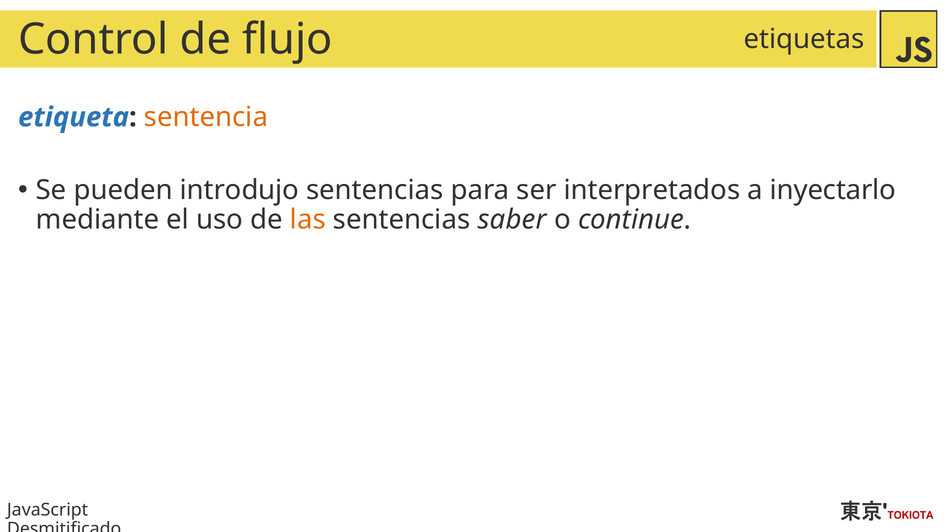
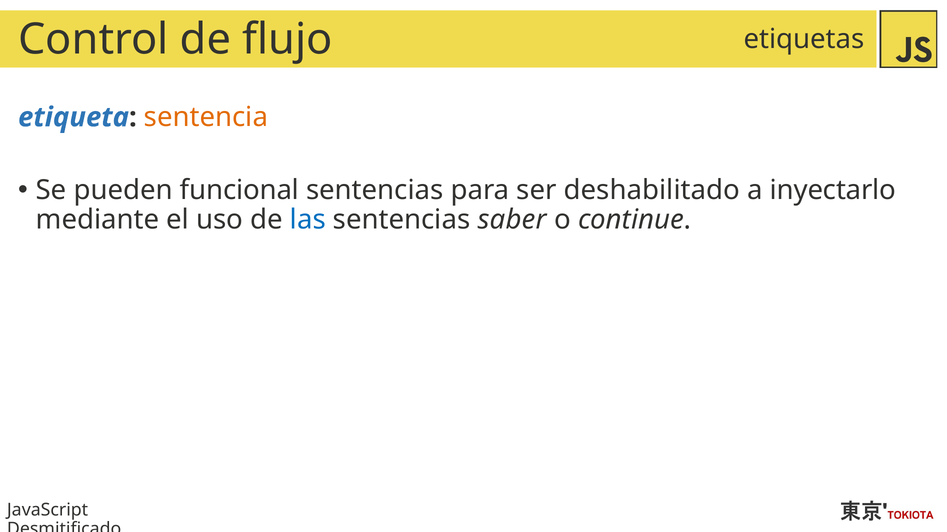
introdujo: introdujo -> funcional
interpretados: interpretados -> deshabilitado
las colour: orange -> blue
